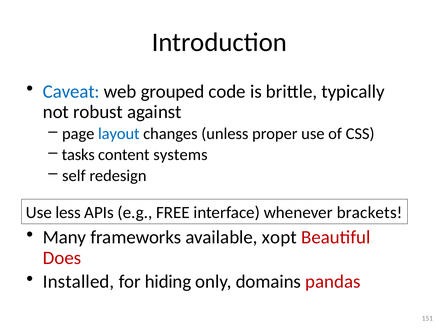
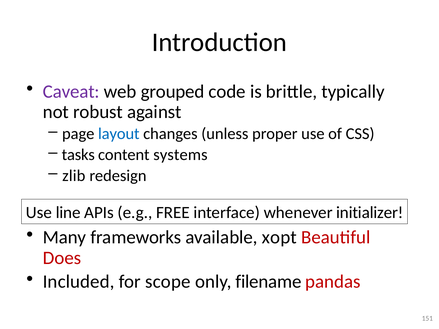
Caveat colour: blue -> purple
self: self -> zlib
less: less -> line
brackets: brackets -> initializer
Installed: Installed -> Included
hiding: hiding -> scope
domains: domains -> filename
